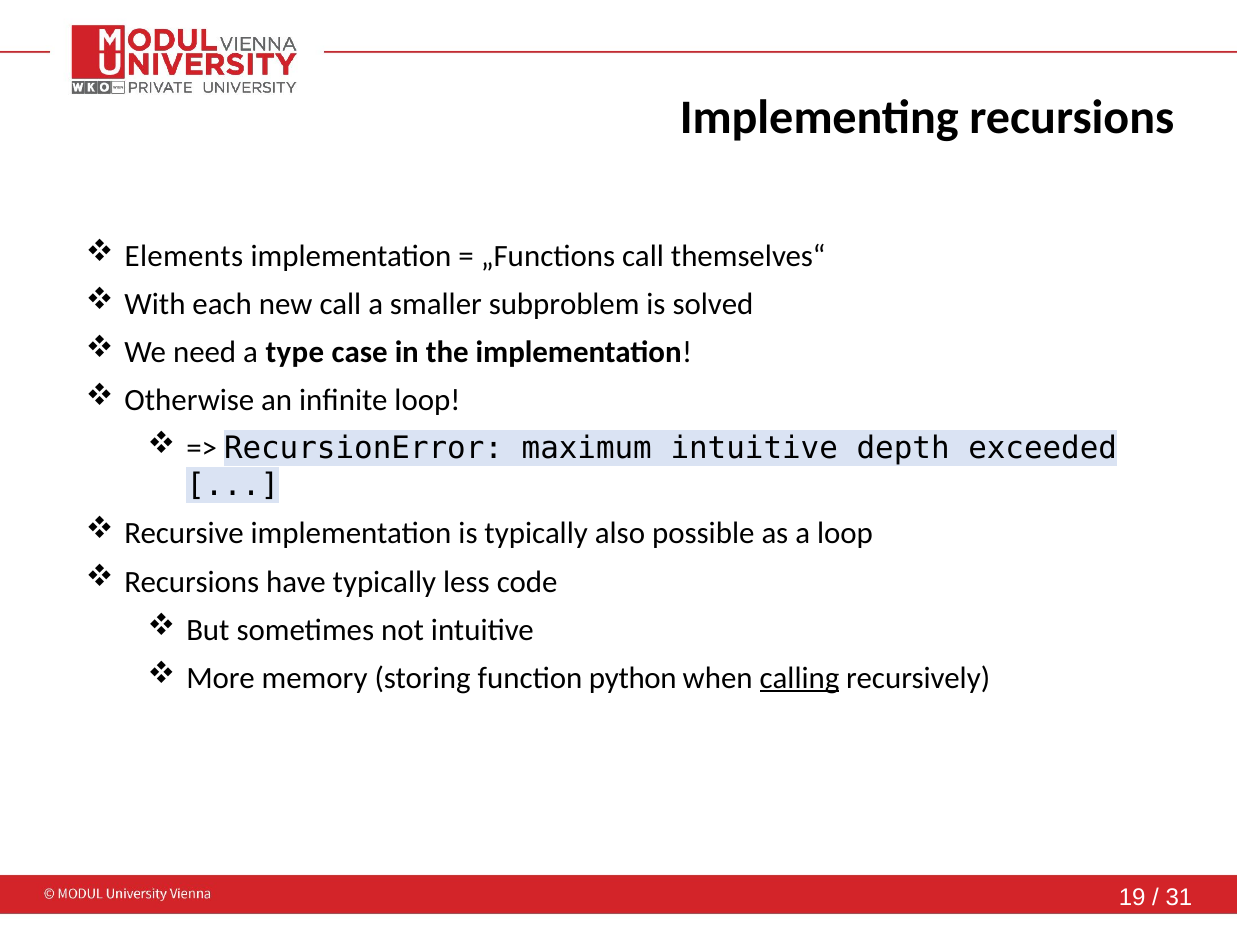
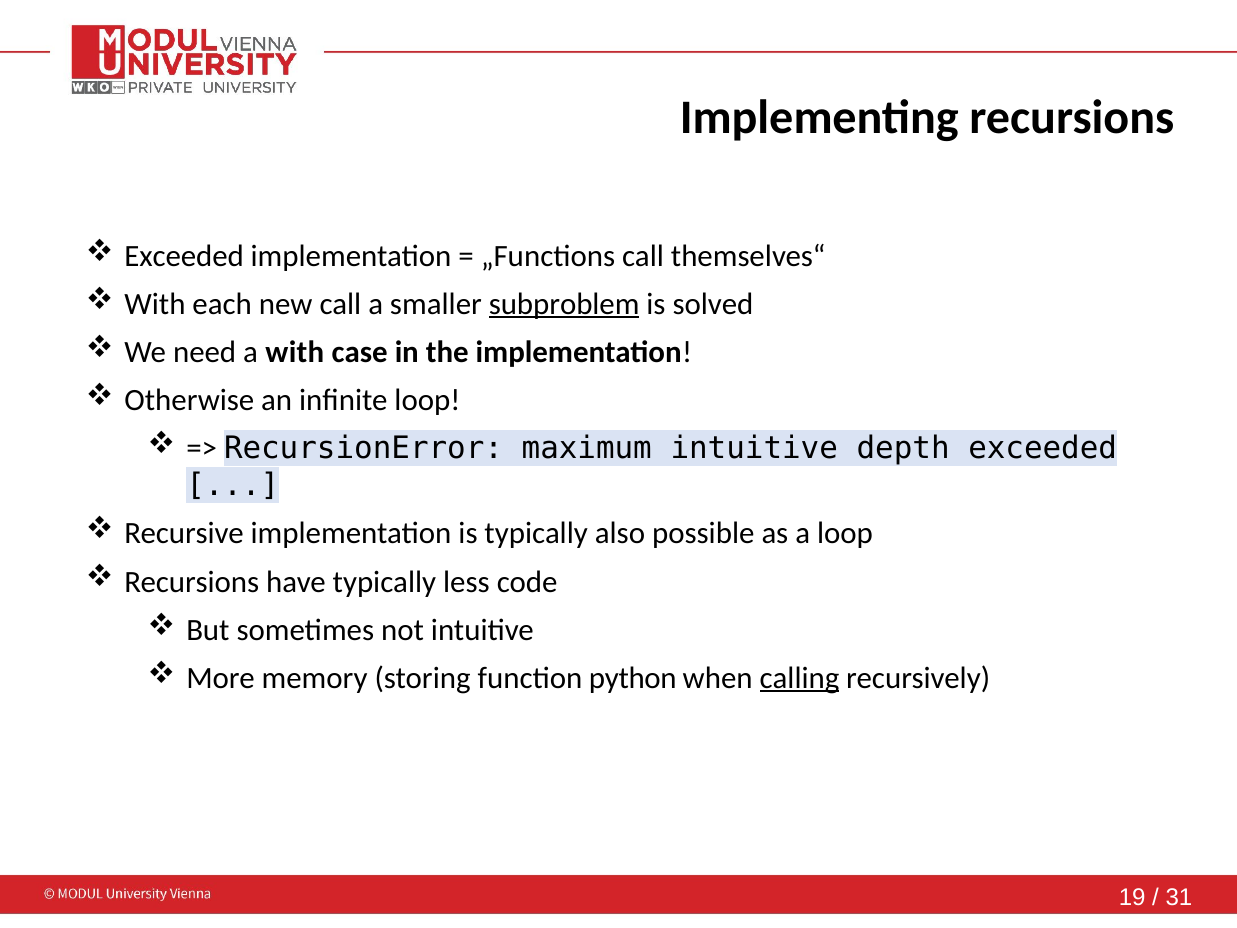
Elements at (184, 256): Elements -> Exceeded
subproblem underline: none -> present
a type: type -> with
